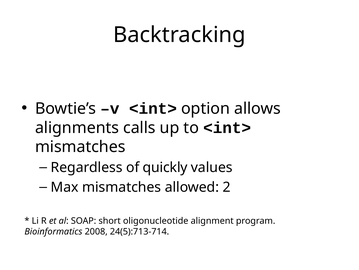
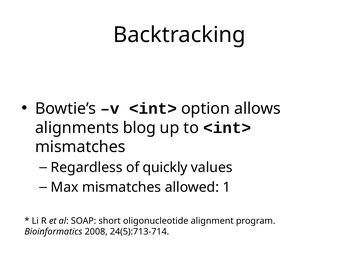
calls: calls -> blog
2: 2 -> 1
